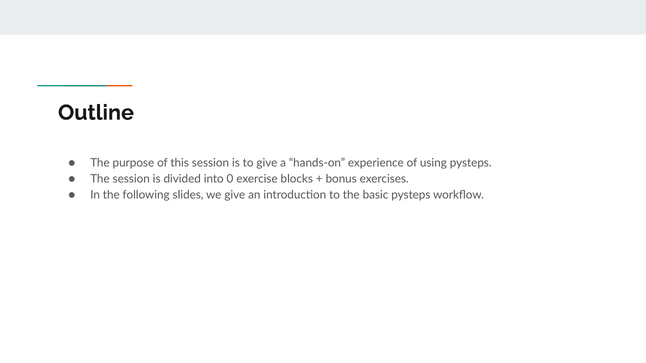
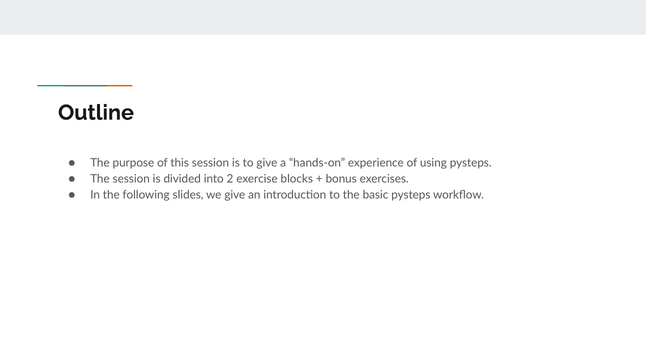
0: 0 -> 2
